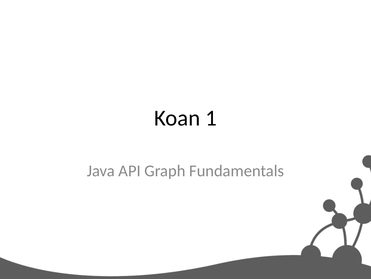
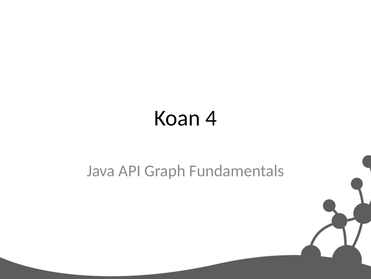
1: 1 -> 4
